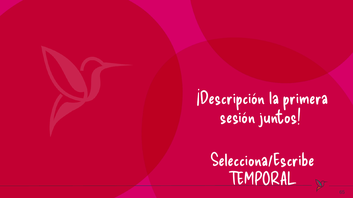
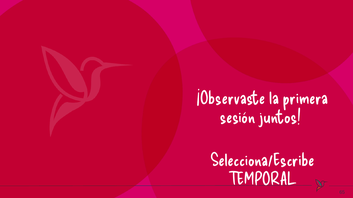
¡Descripción: ¡Descripción -> ¡Observaste
